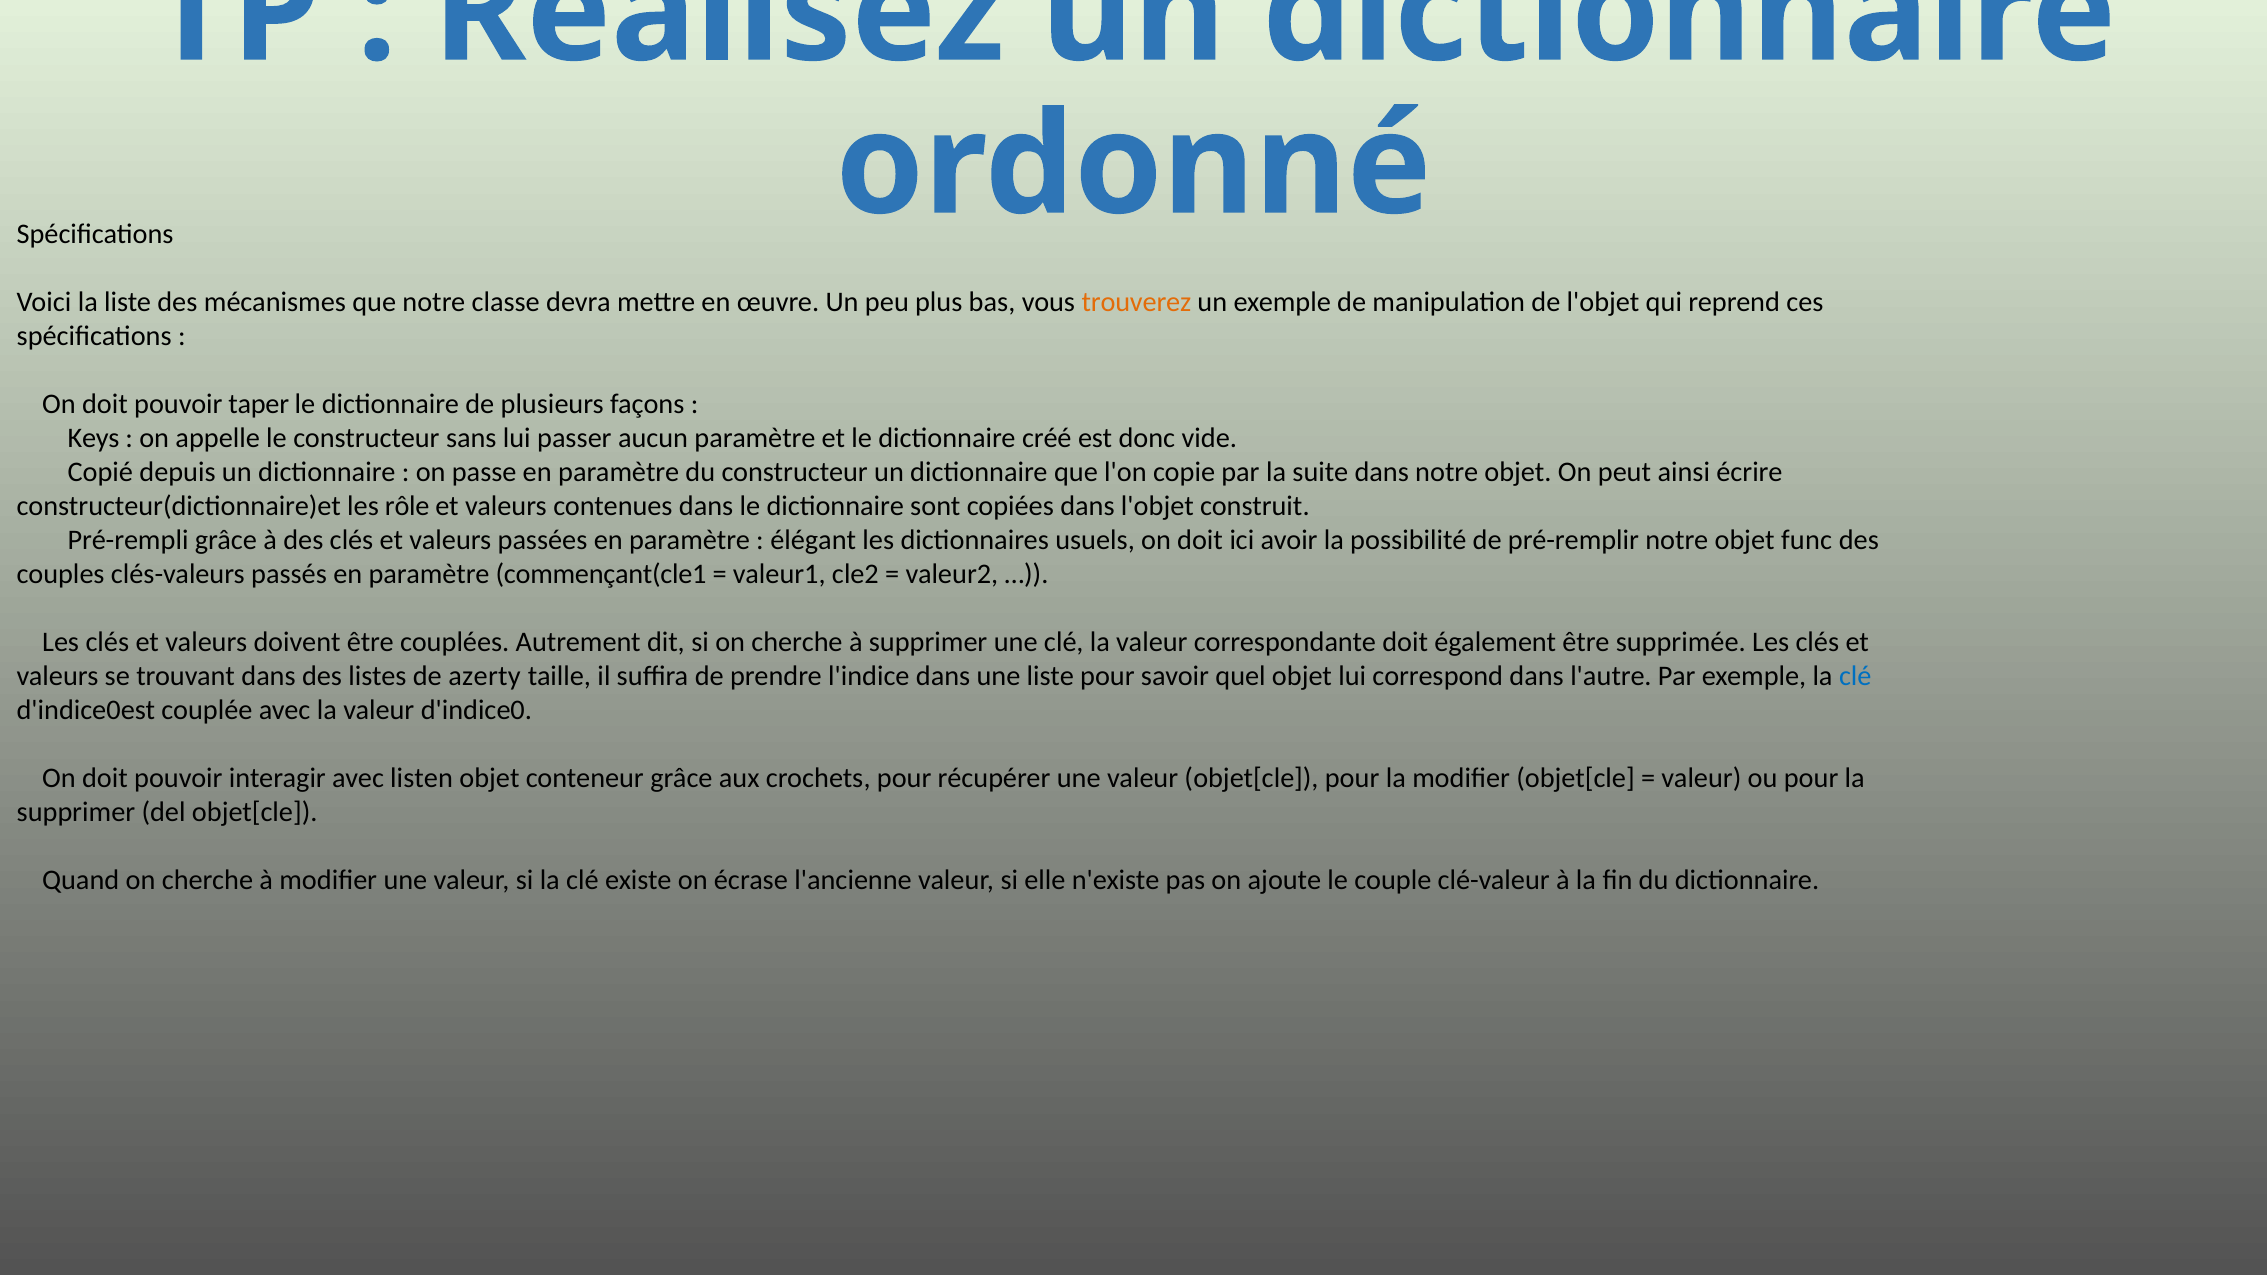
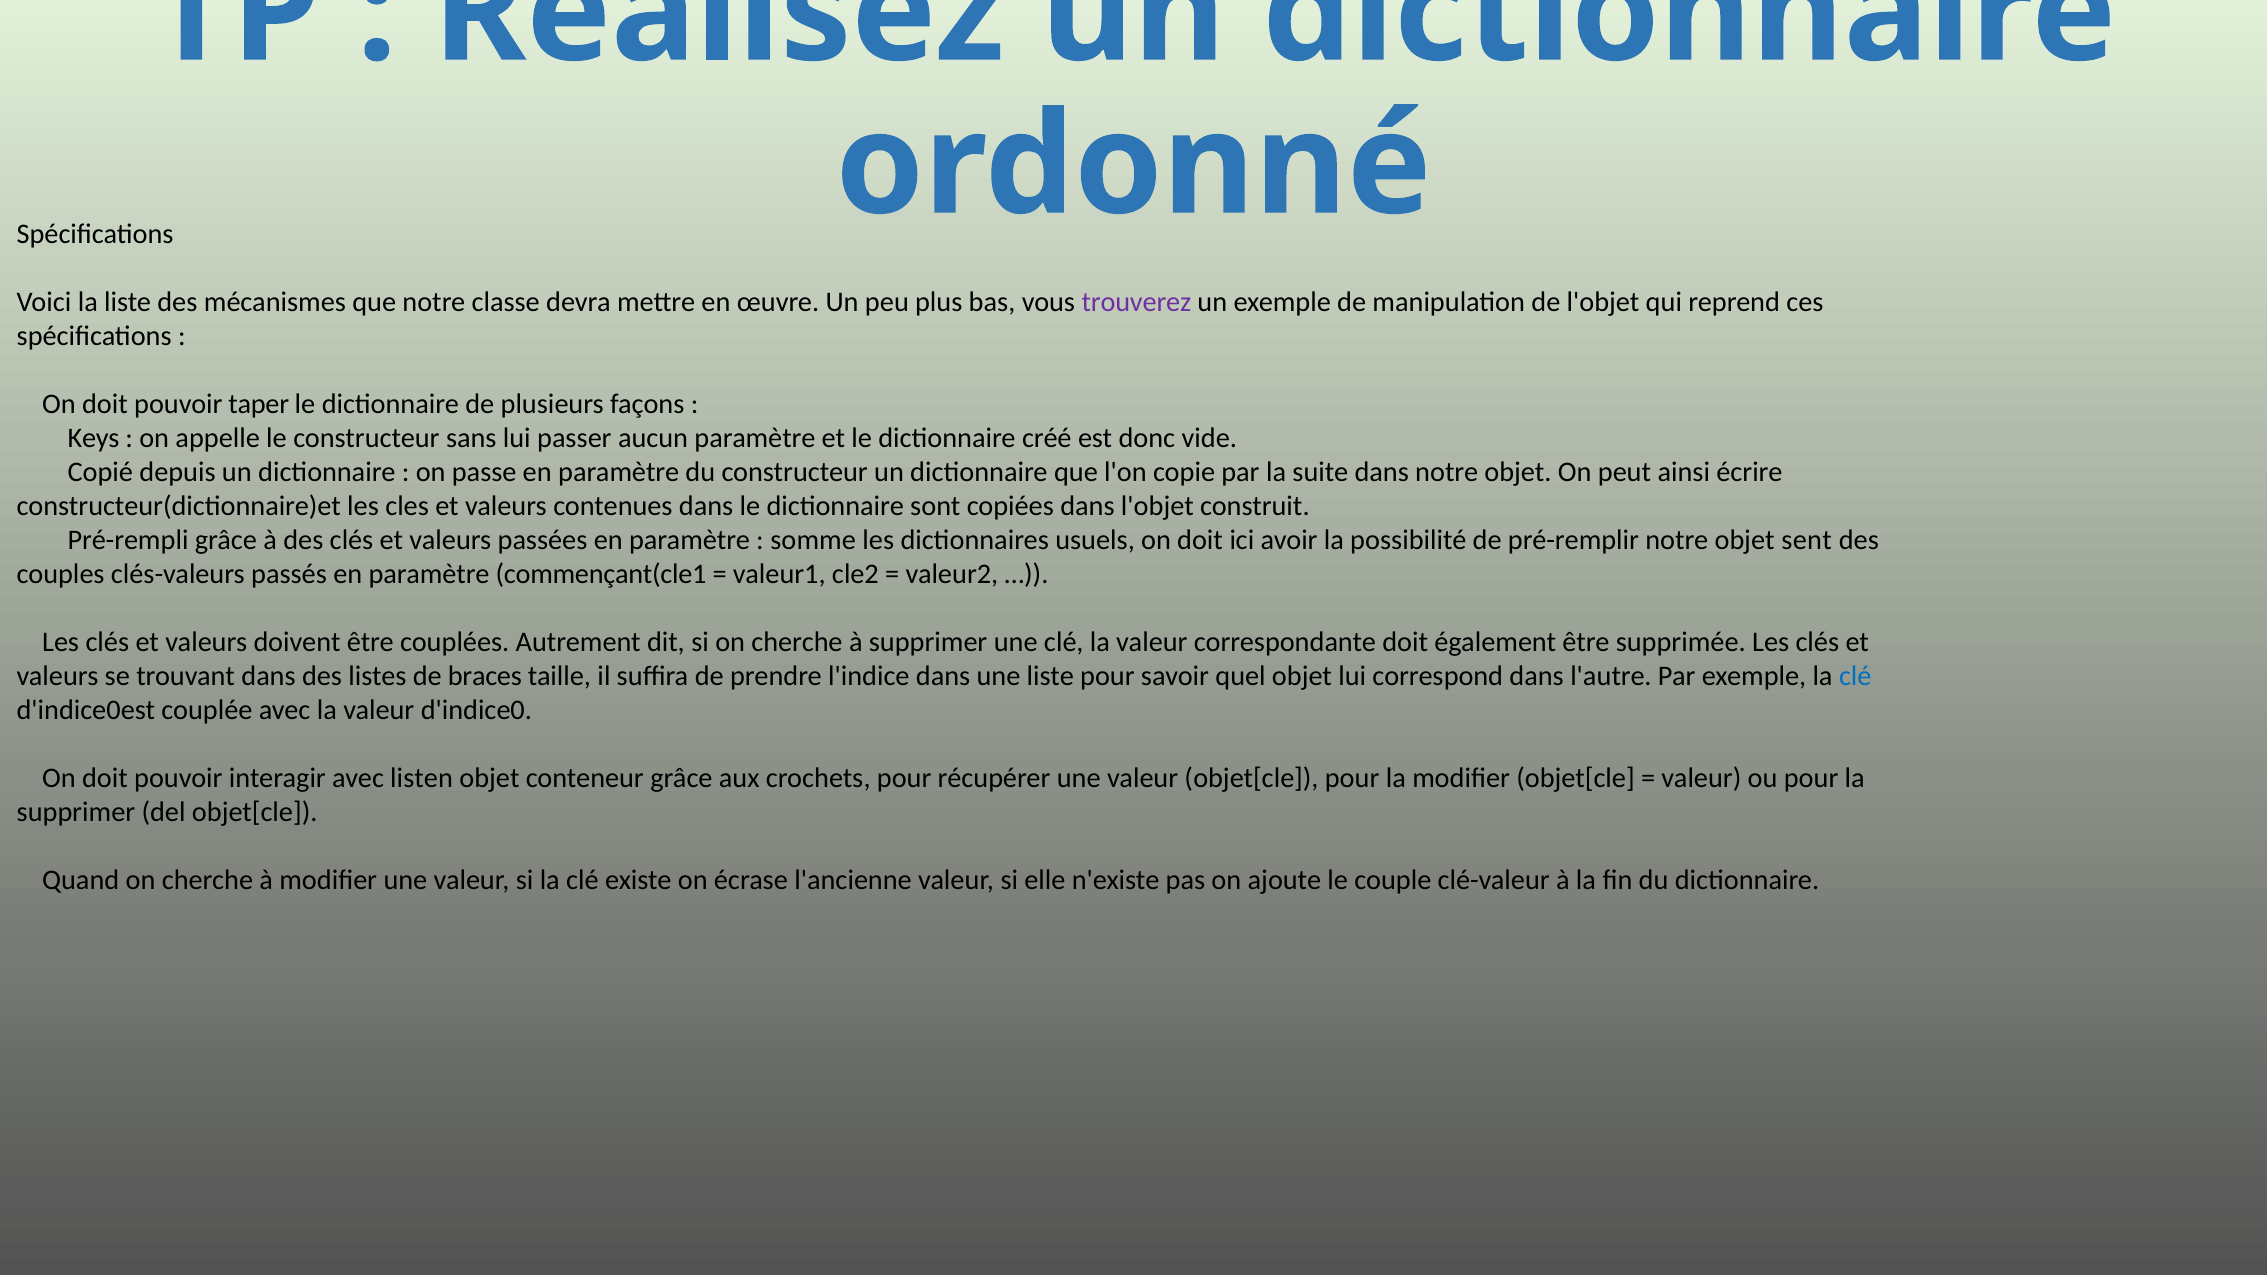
trouverez colour: orange -> purple
rôle: rôle -> cles
élégant: élégant -> somme
func: func -> sent
azerty: azerty -> braces
